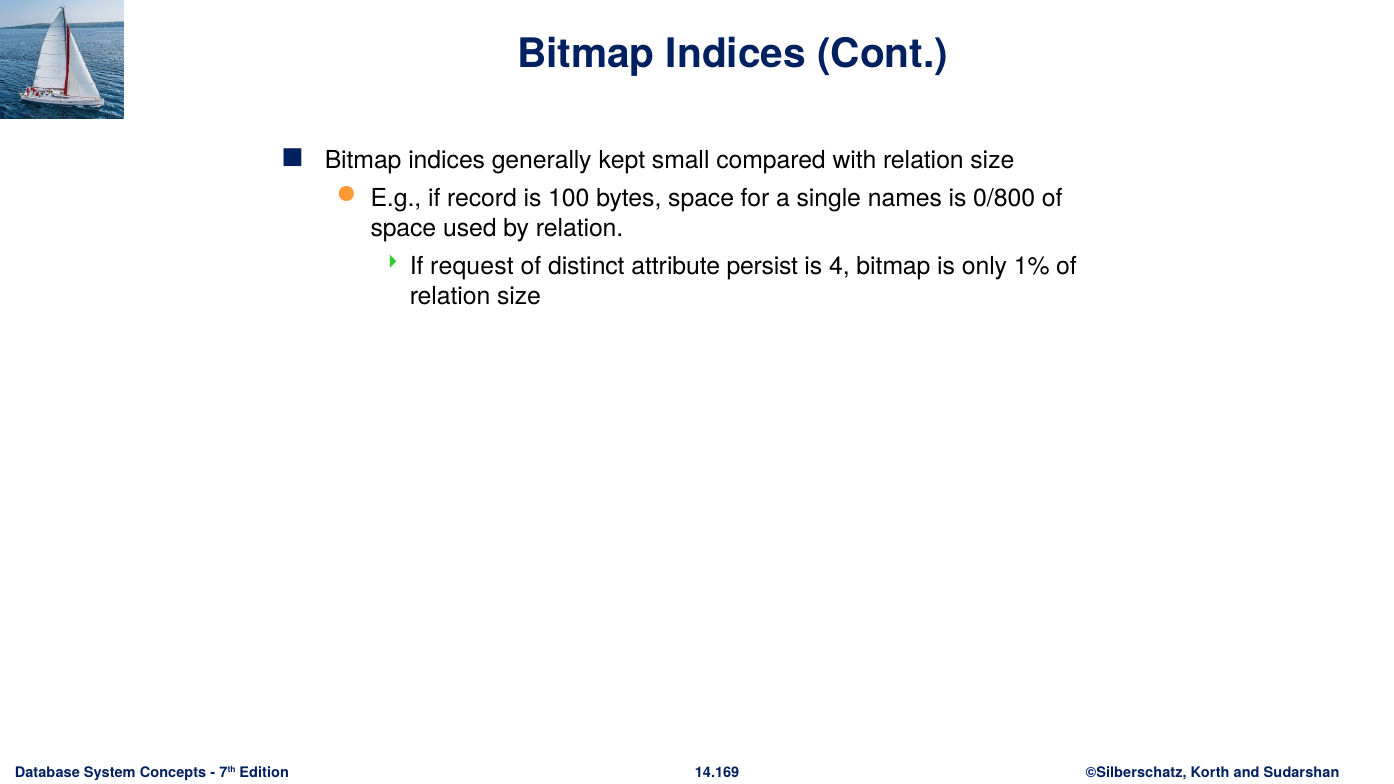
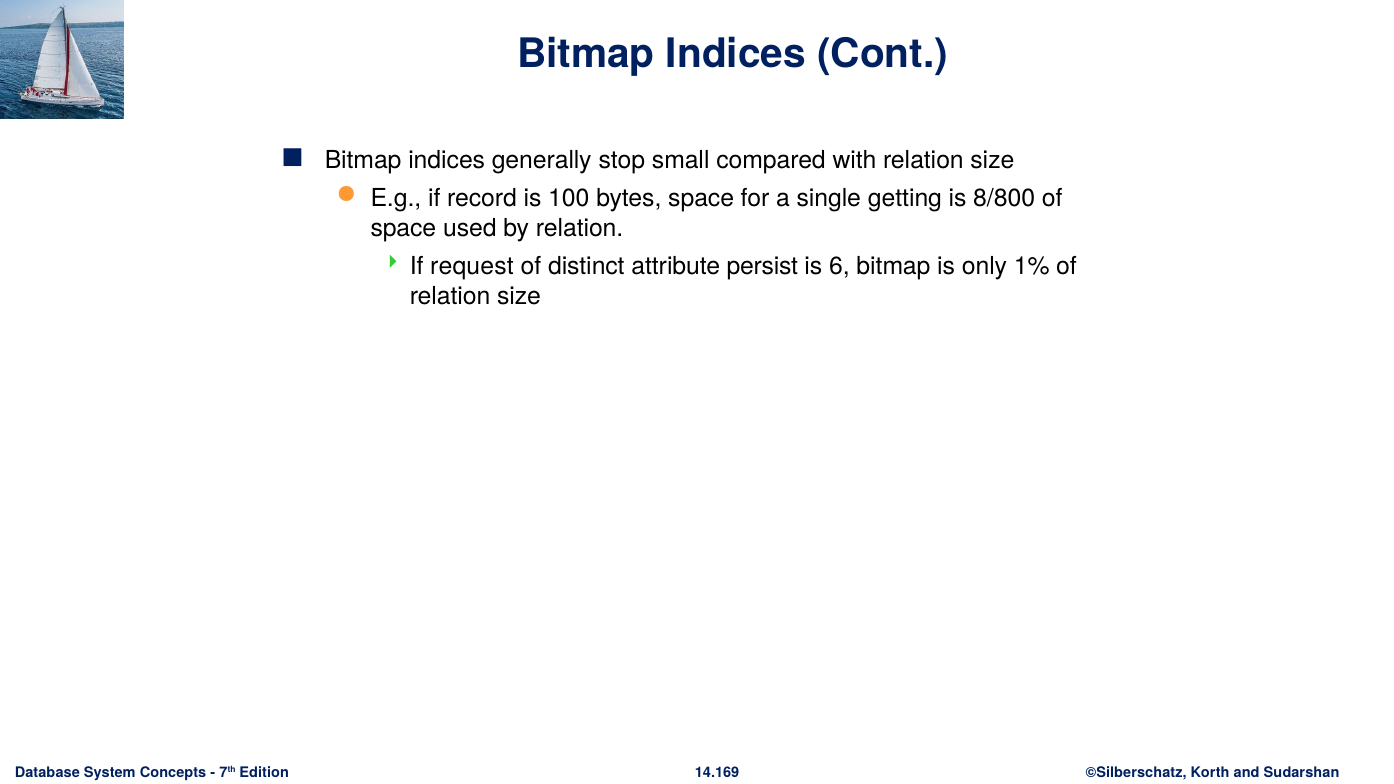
kept: kept -> stop
names: names -> getting
0/800: 0/800 -> 8/800
4: 4 -> 6
